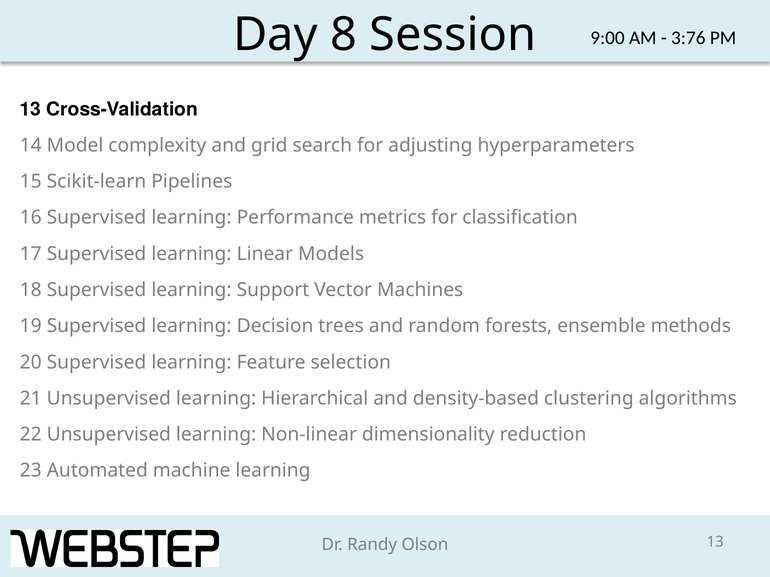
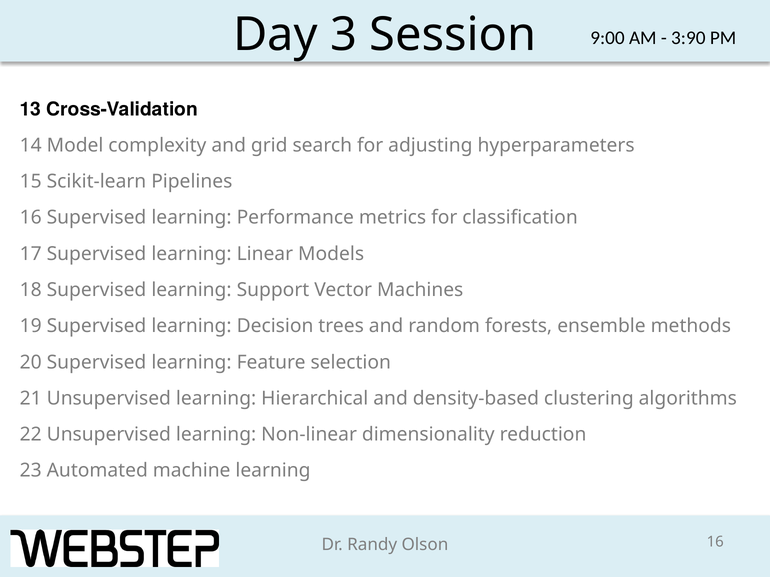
8: 8 -> 3
3:76: 3:76 -> 3:90
13 at (715, 542): 13 -> 16
